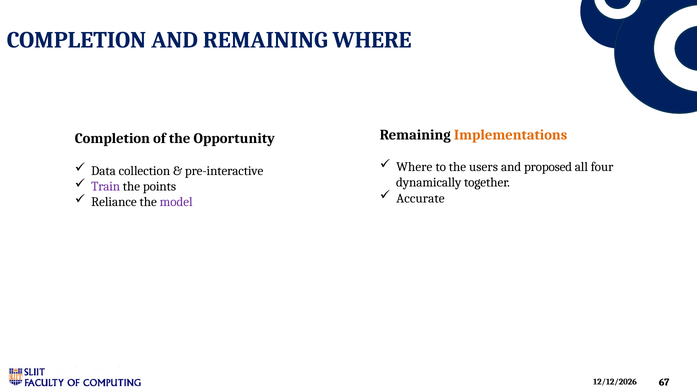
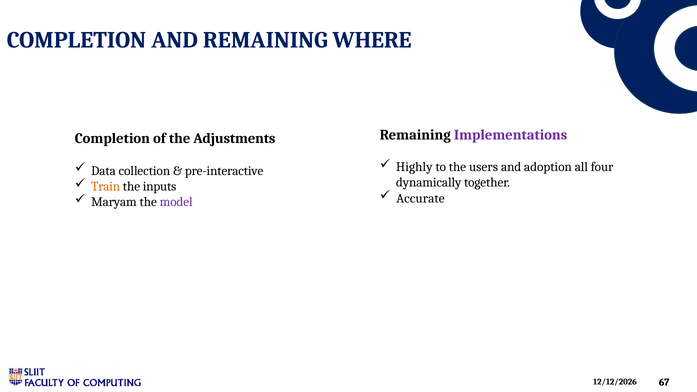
Implementations colour: orange -> purple
Opportunity: Opportunity -> Adjustments
Where at (414, 167): Where -> Highly
proposed: proposed -> adoption
Train colour: purple -> orange
points: points -> inputs
Reliance: Reliance -> Maryam
